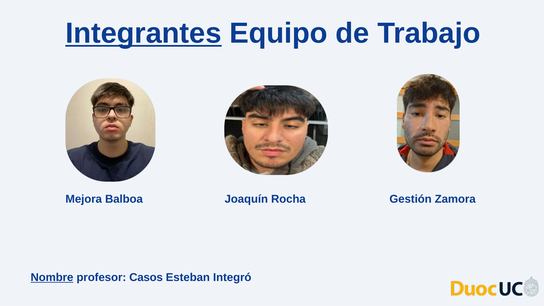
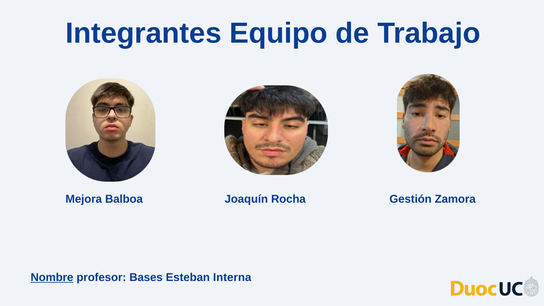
Integrantes underline: present -> none
Casos: Casos -> Bases
Integró: Integró -> Interna
